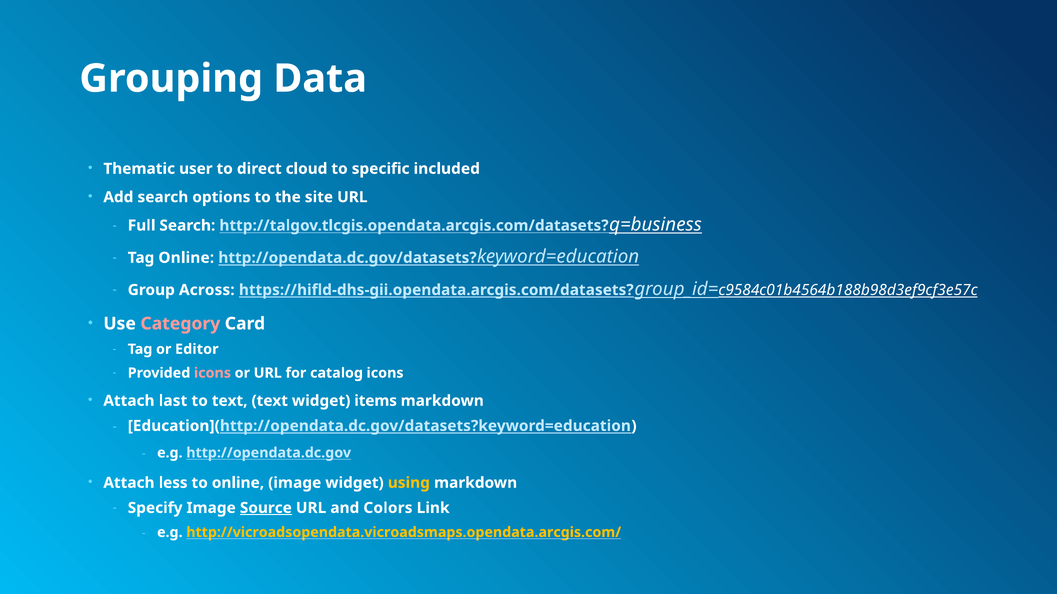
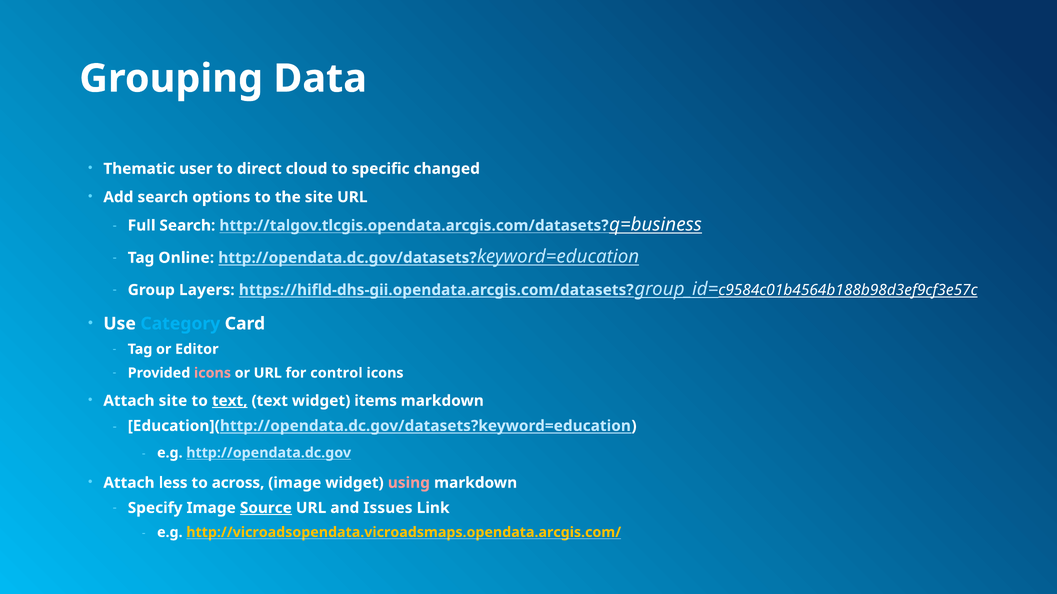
included: included -> changed
Across: Across -> Layers
Category colour: pink -> light blue
catalog: catalog -> control
Attach last: last -> site
text at (230, 401) underline: none -> present
to online: online -> across
using colour: yellow -> pink
Colors: Colors -> Issues
